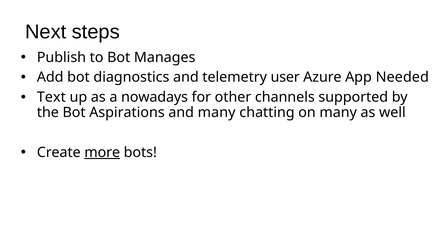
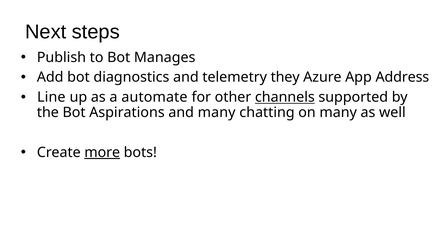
user: user -> they
Needed: Needed -> Address
Text: Text -> Line
nowadays: nowadays -> automate
channels underline: none -> present
